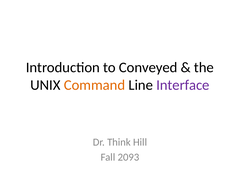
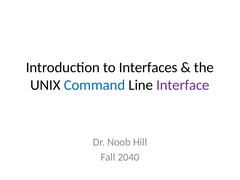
Conveyed: Conveyed -> Interfaces
Command colour: orange -> blue
Think: Think -> Noob
2093: 2093 -> 2040
